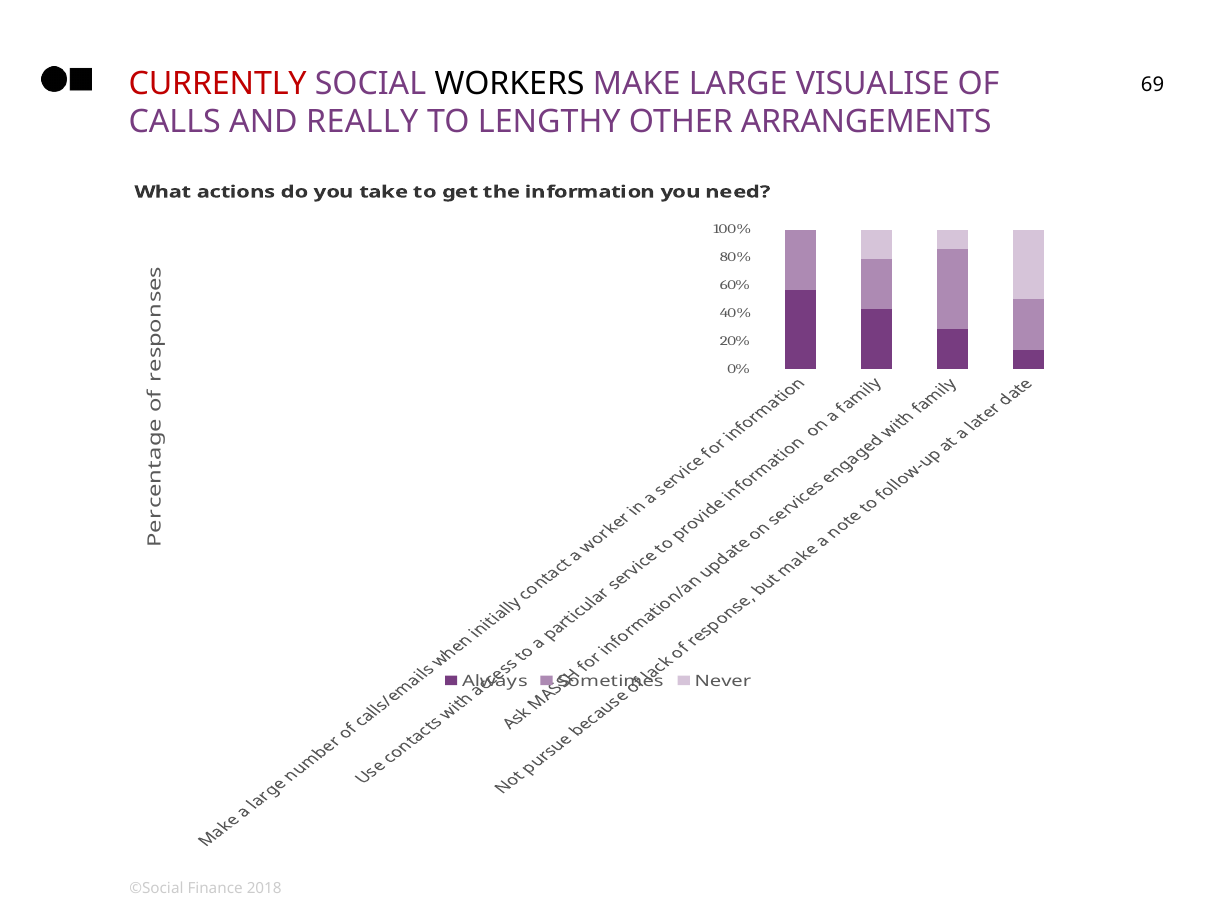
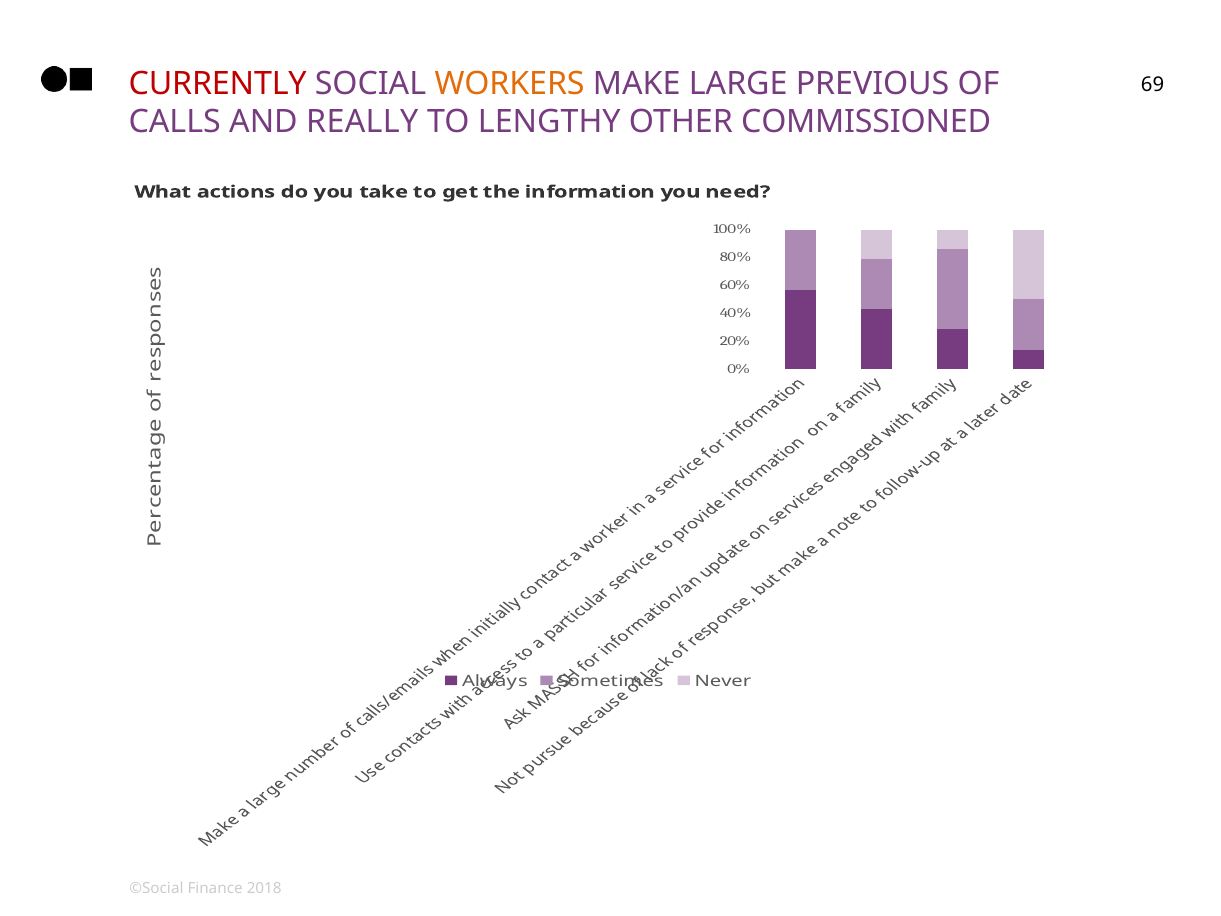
WORKERS colour: black -> orange
VISUALISE: VISUALISE -> PREVIOUS
ARRANGEMENTS: ARRANGEMENTS -> COMMISSIONED
